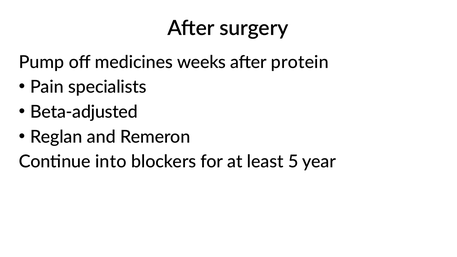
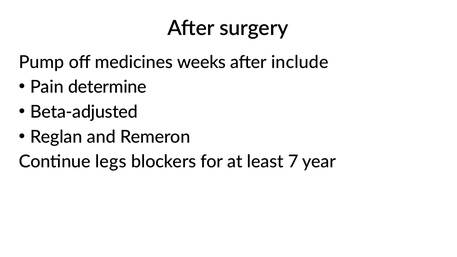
protein: protein -> include
specialists: specialists -> determine
into: into -> legs
5: 5 -> 7
